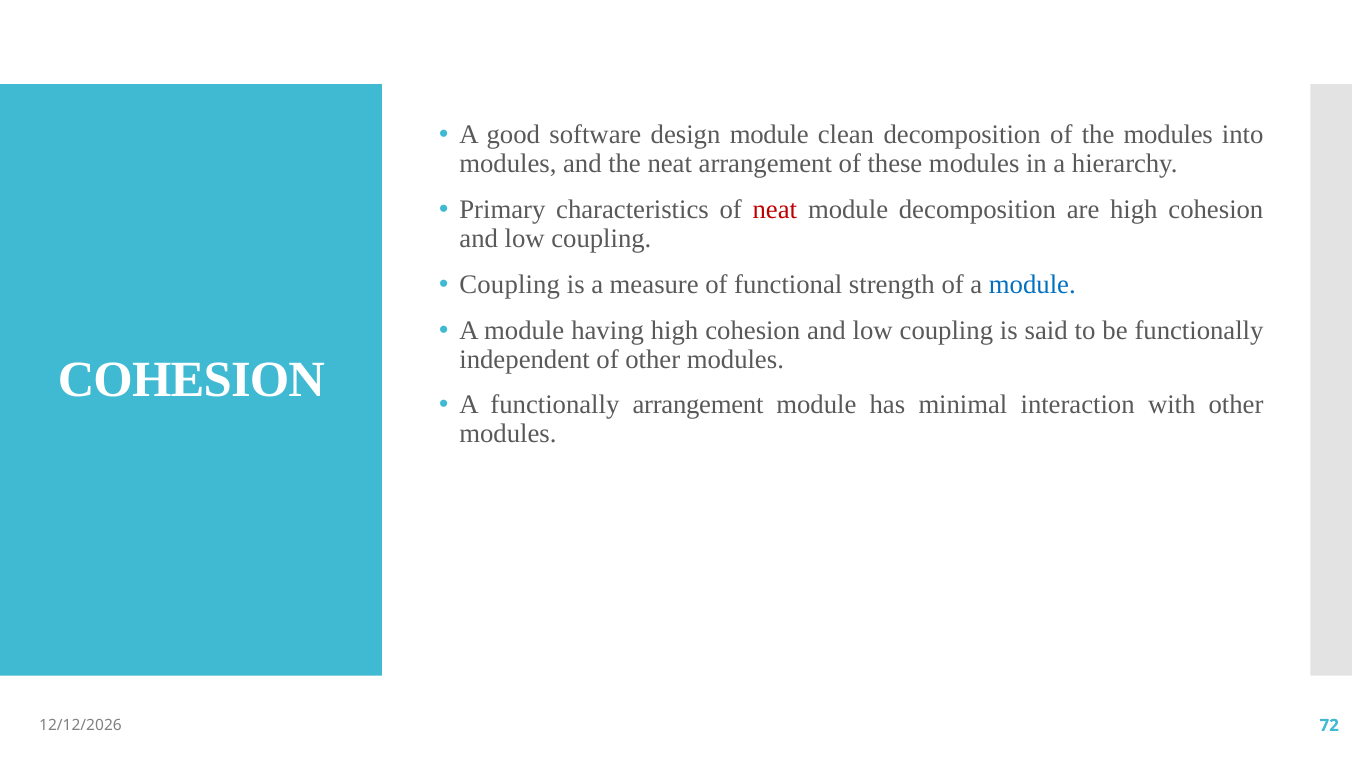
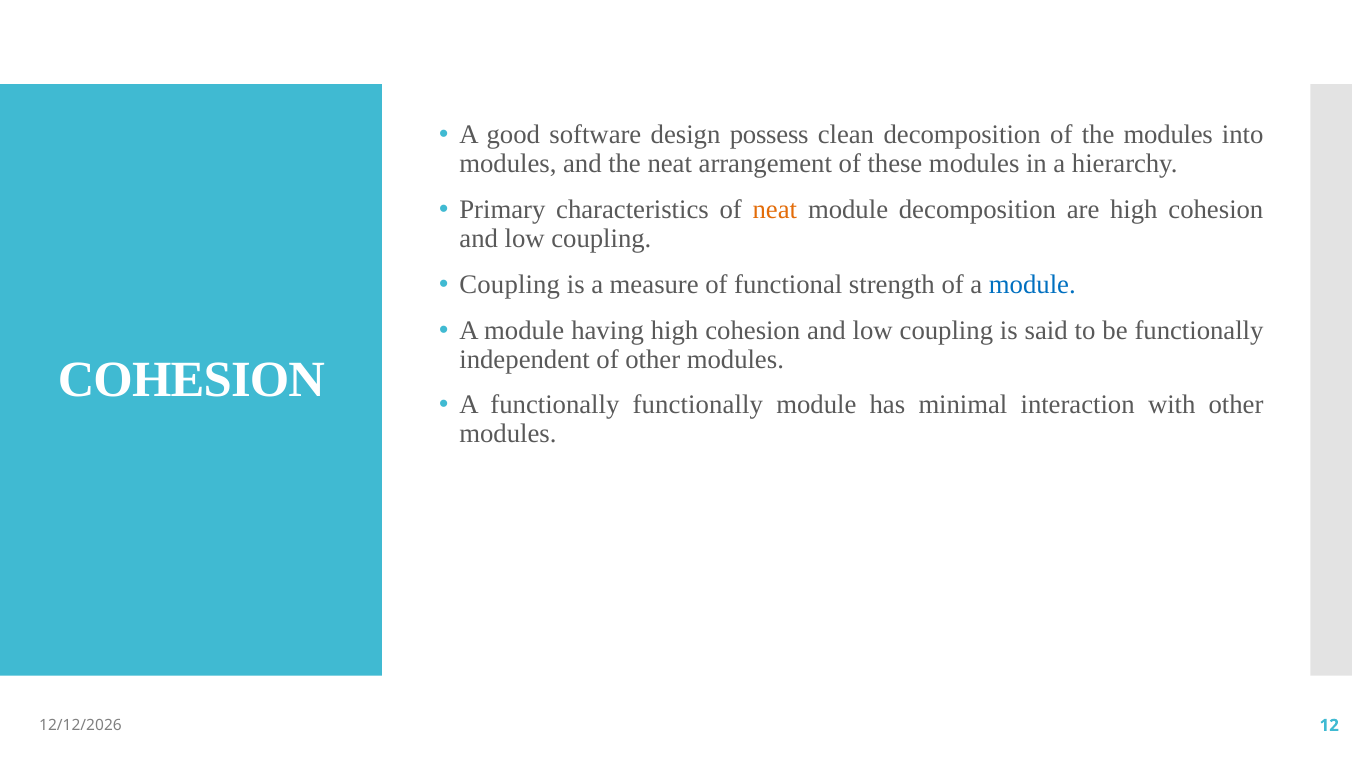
design module: module -> possess
neat at (775, 210) colour: red -> orange
functionally arrangement: arrangement -> functionally
72: 72 -> 12
